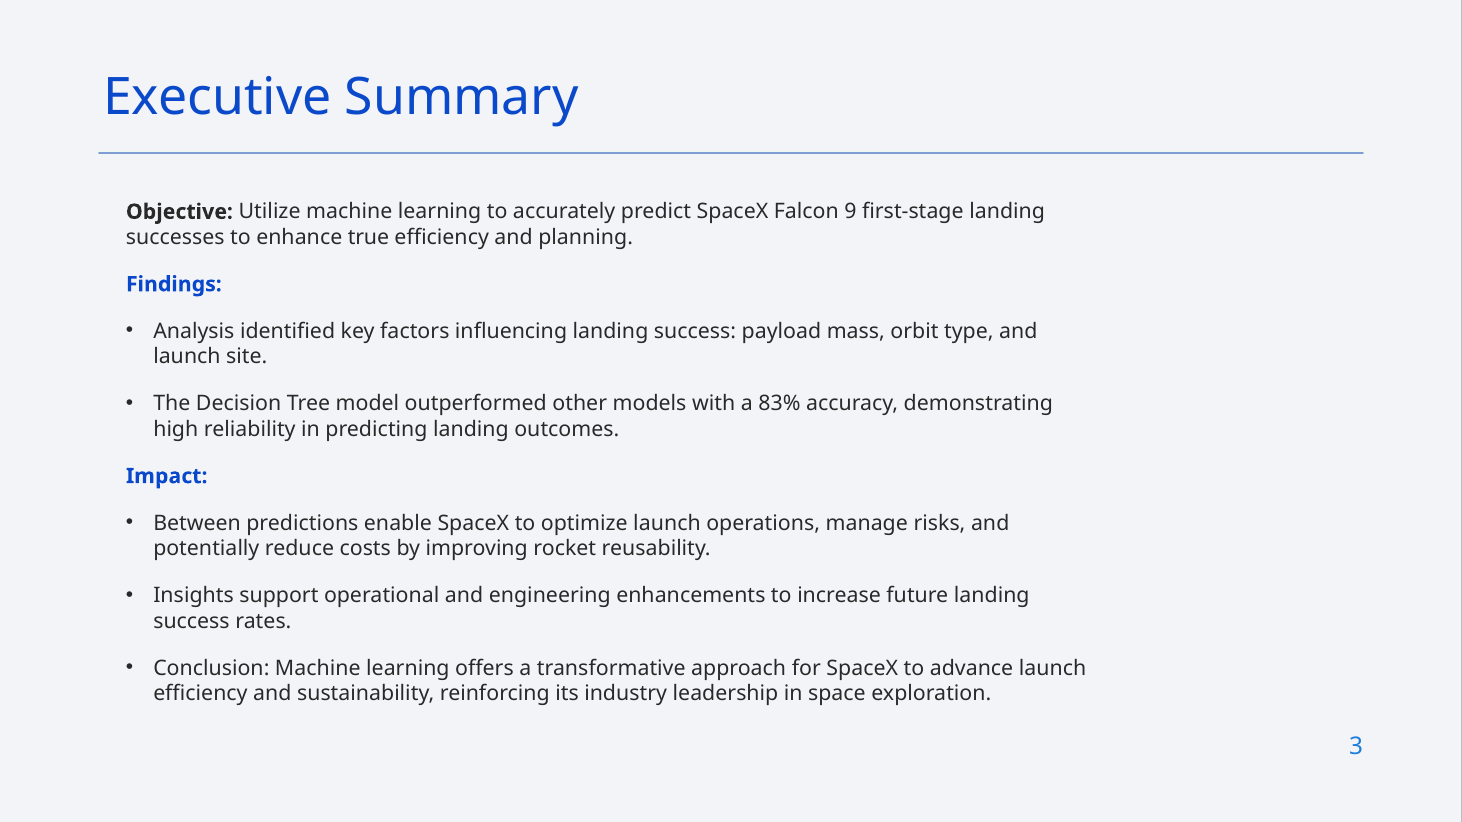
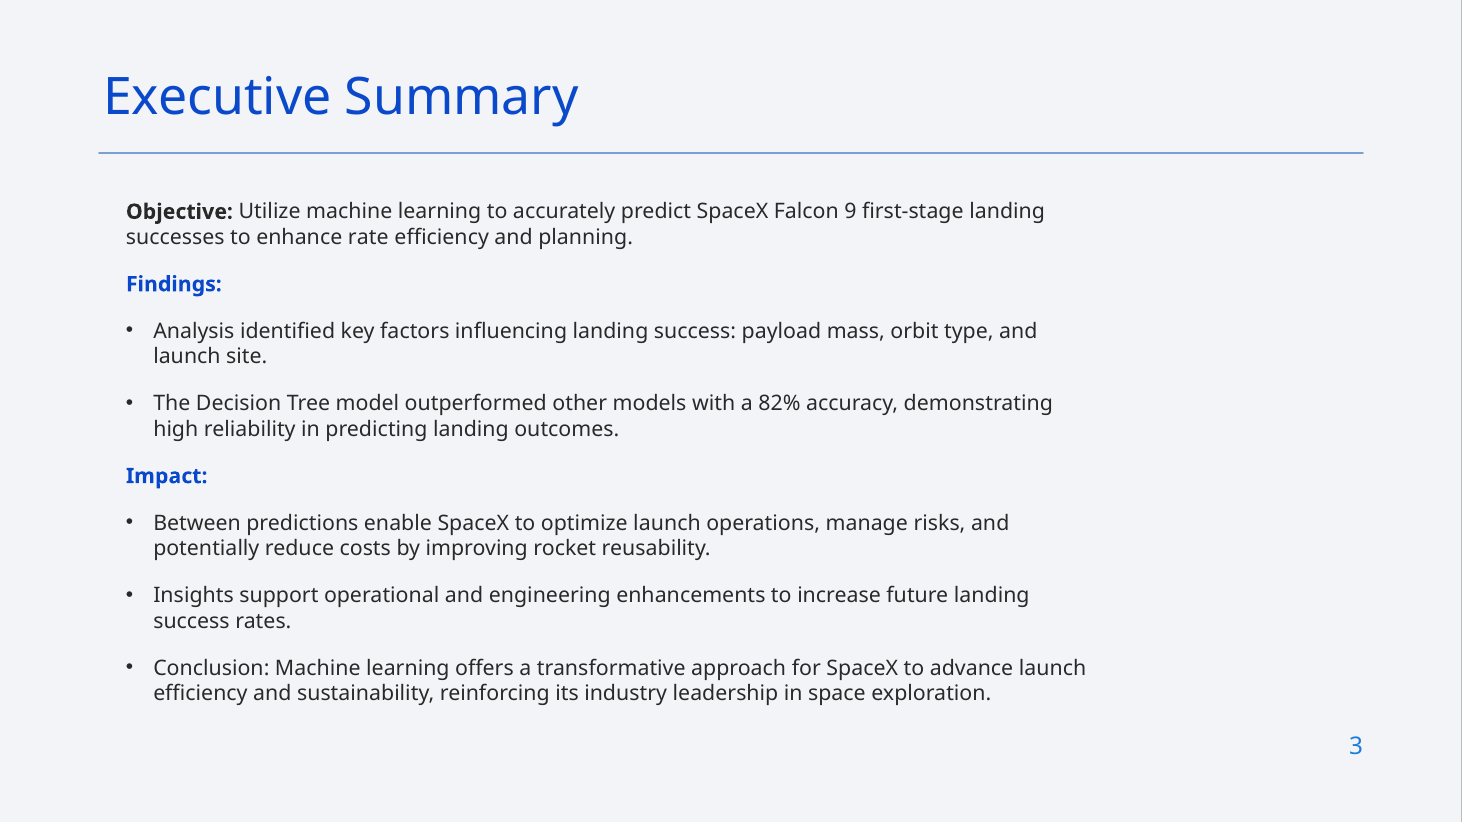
true: true -> rate
83%: 83% -> 82%
